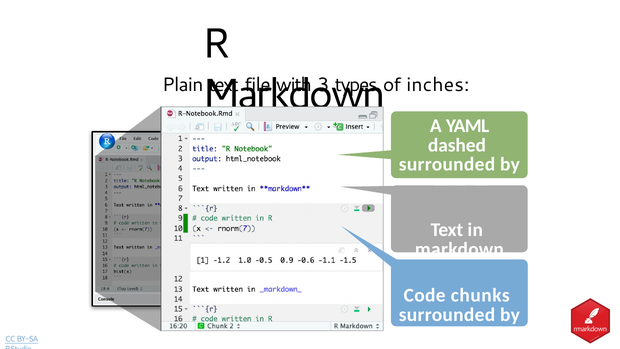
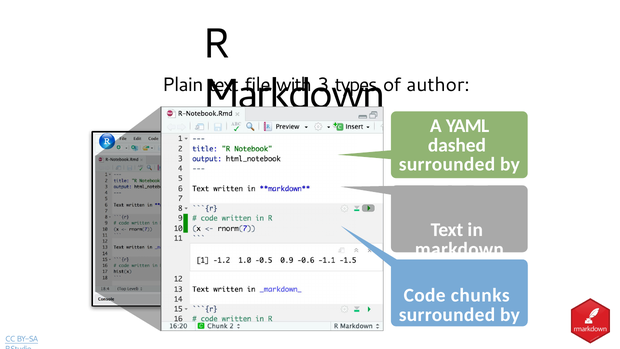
inches: inches -> author
